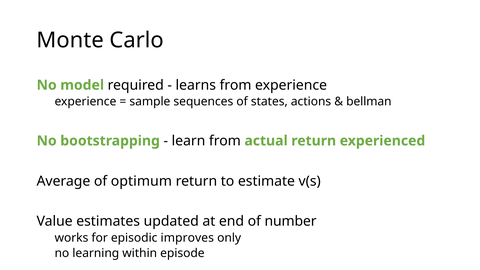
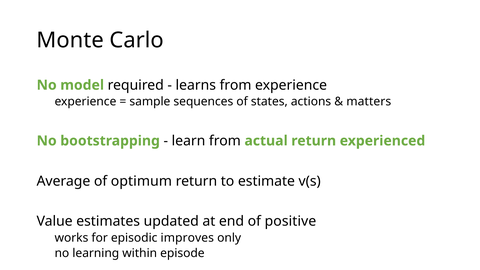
bellman: bellman -> matters
number: number -> positive
